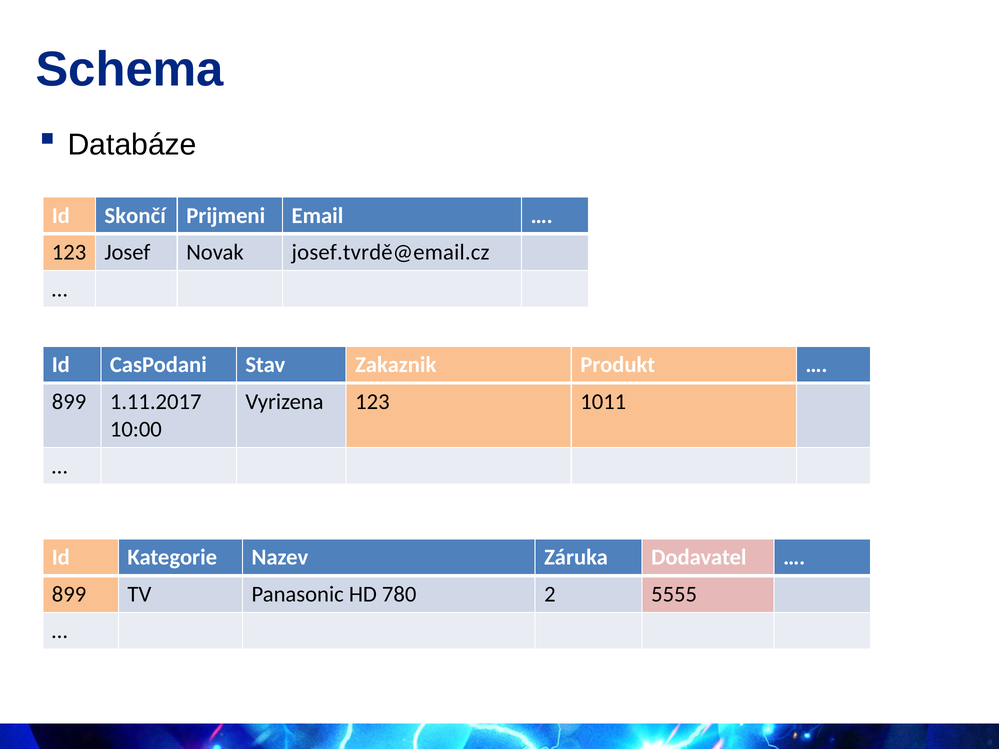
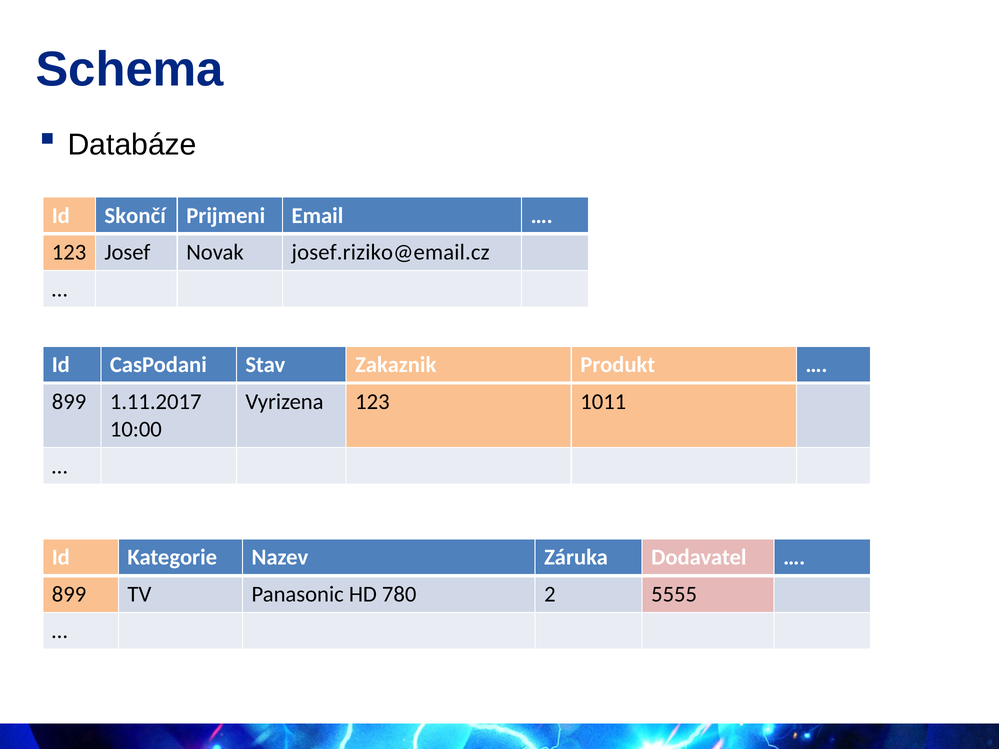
josef.tvrdě@email.cz: josef.tvrdě@email.cz -> josef.riziko@email.cz
